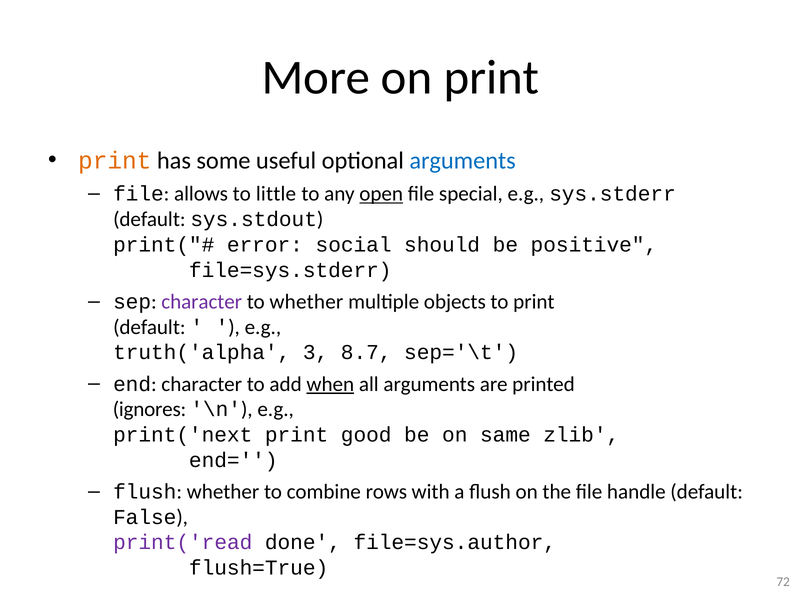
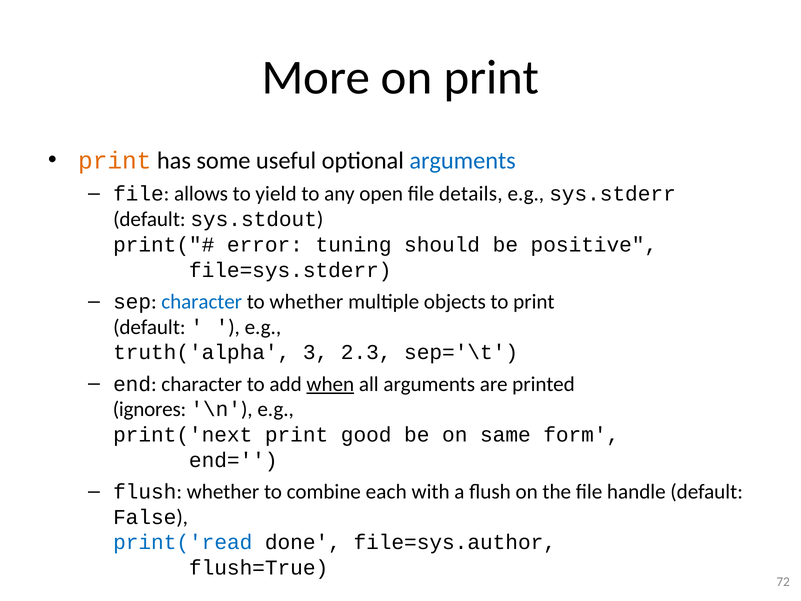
little: little -> yield
open underline: present -> none
special: special -> details
social: social -> tuning
character at (202, 302) colour: purple -> blue
8.7: 8.7 -> 2.3
zlib: zlib -> form
rows: rows -> each
print('read colour: purple -> blue
